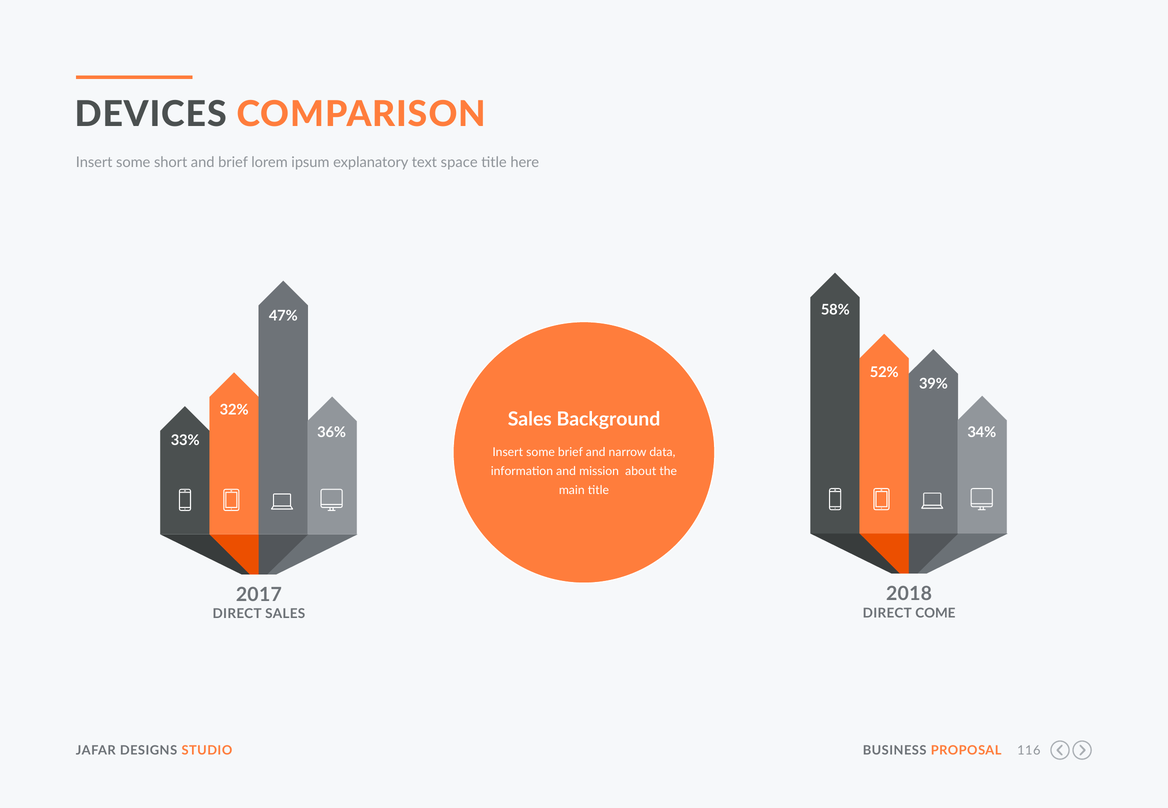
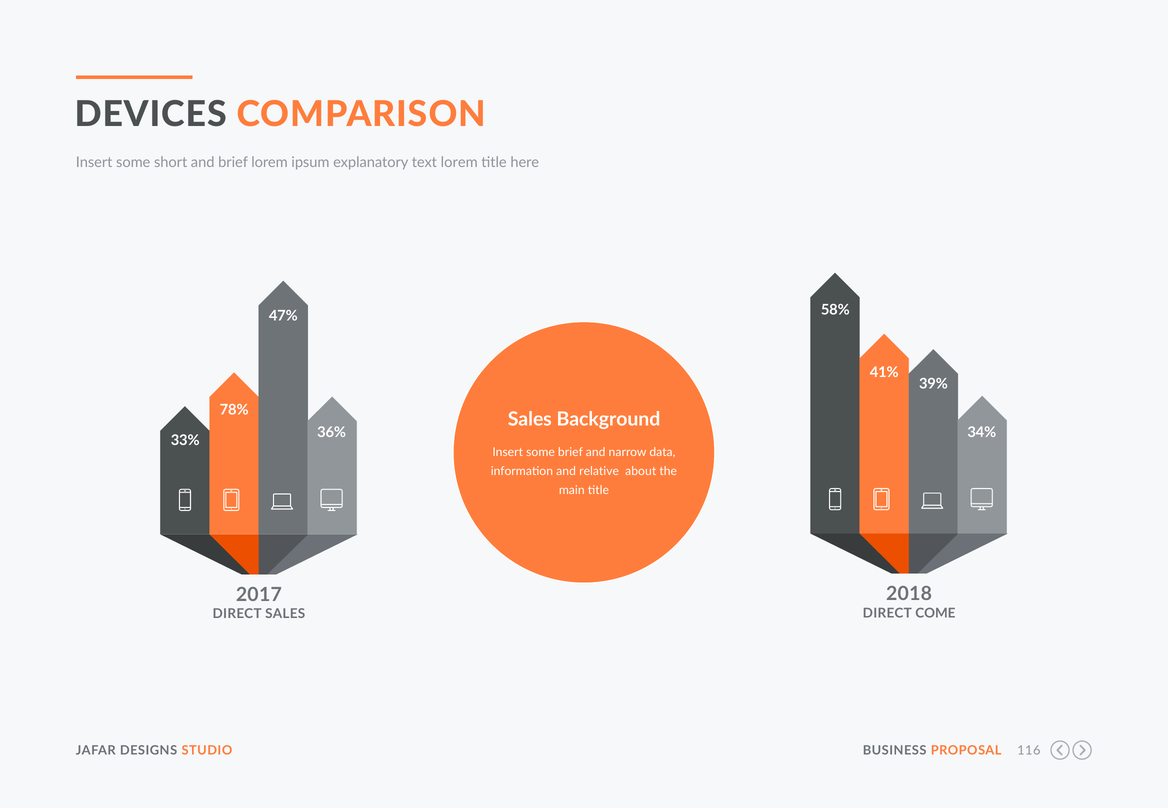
text space: space -> lorem
52%: 52% -> 41%
32%: 32% -> 78%
mission: mission -> relative
